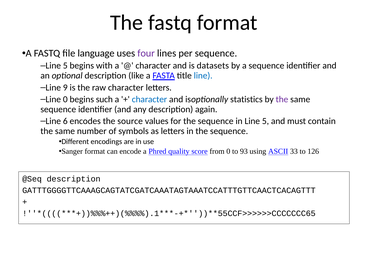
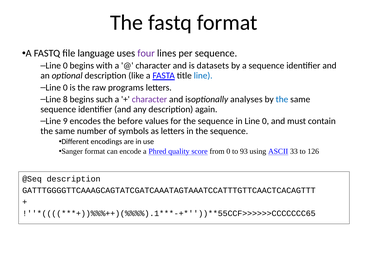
5 at (65, 66): 5 -> 0
9 at (65, 88): 9 -> 0
raw character: character -> programs
Line 0: 0 -> 8
character at (149, 99) colour: blue -> purple
statistics: statistics -> analyses
the at (282, 99) colour: purple -> blue
6: 6 -> 9
source: source -> before
in Line 5: 5 -> 0
